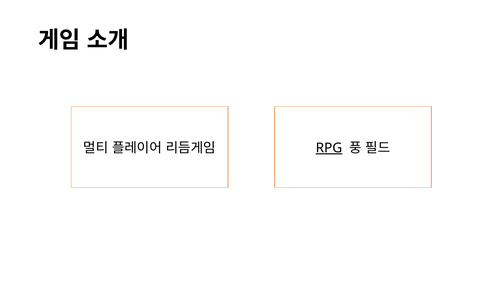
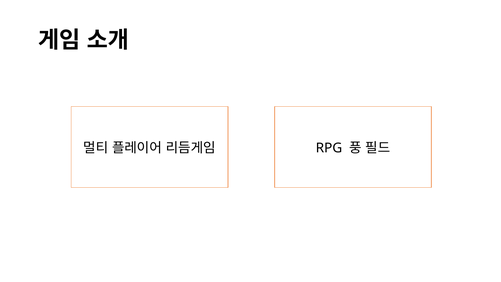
RPG underline: present -> none
